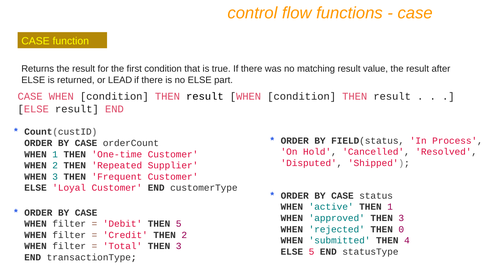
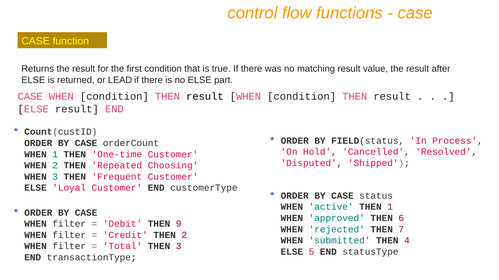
Supplier: Supplier -> Choosing
approved THEN 3: 3 -> 6
THEN 5: 5 -> 9
0: 0 -> 7
